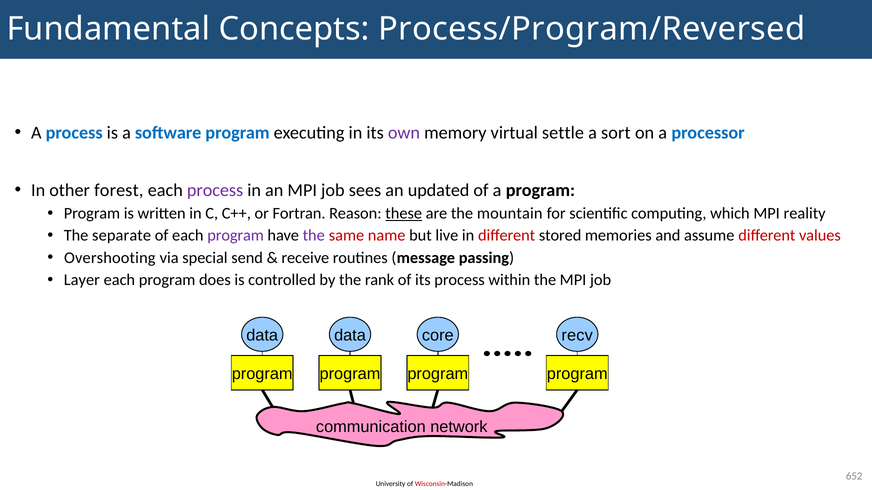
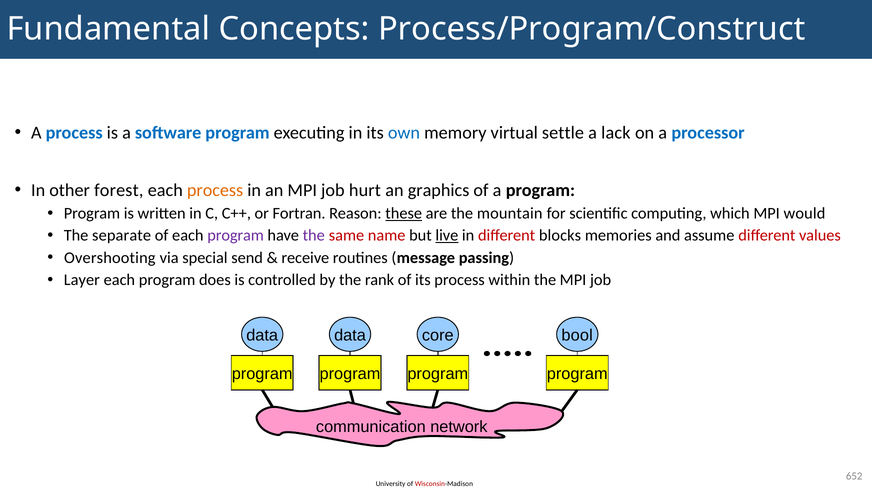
Process/Program/Reversed: Process/Program/Reversed -> Process/Program/Construct
own colour: purple -> blue
sort: sort -> lack
process at (215, 190) colour: purple -> orange
sees: sees -> hurt
updated: updated -> graphics
reality: reality -> would
live underline: none -> present
stored: stored -> blocks
recv: recv -> bool
